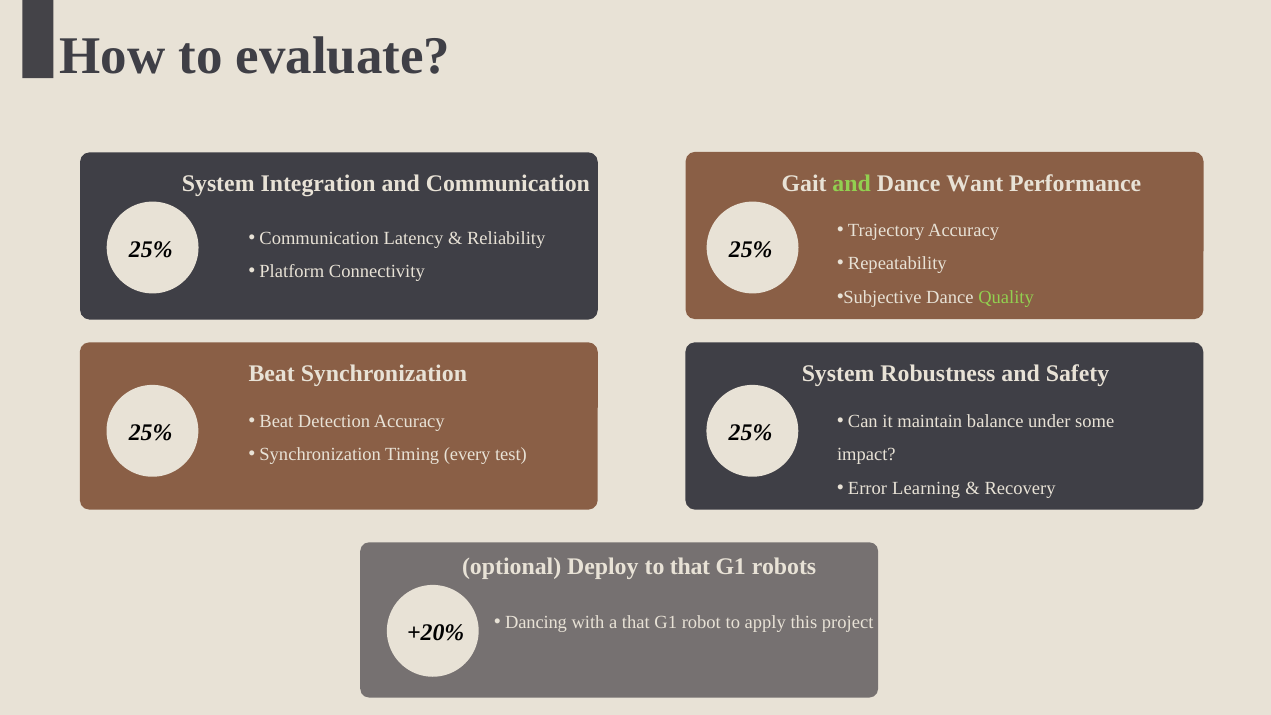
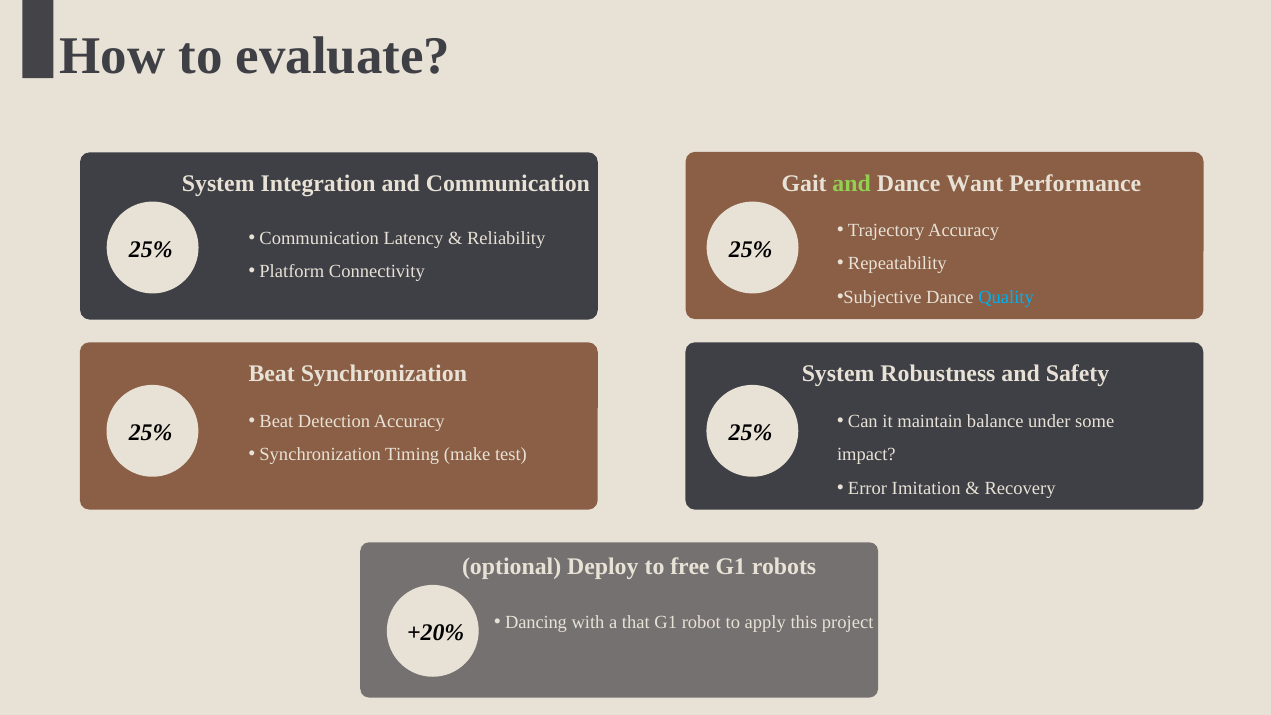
Quality colour: light green -> light blue
every: every -> make
Learning: Learning -> Imitation
to that: that -> free
